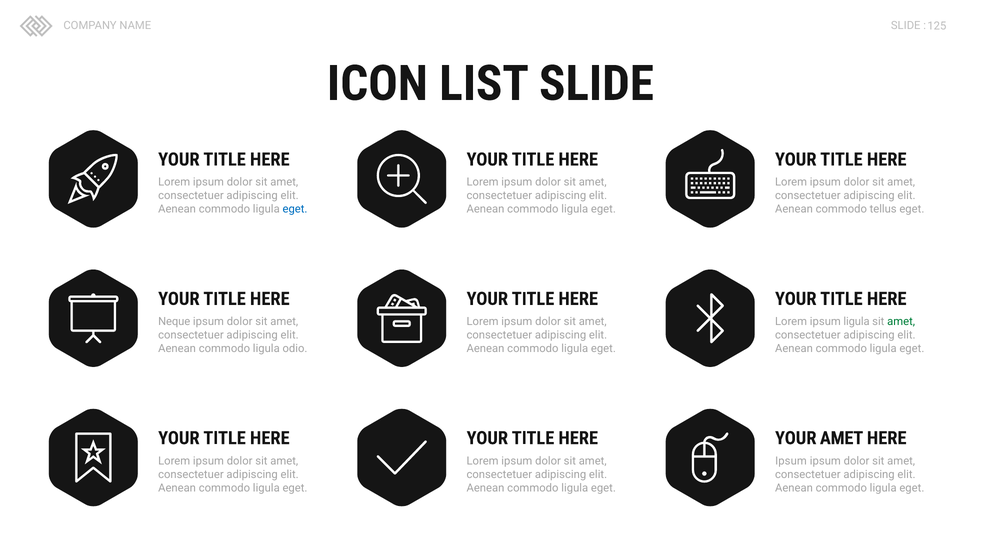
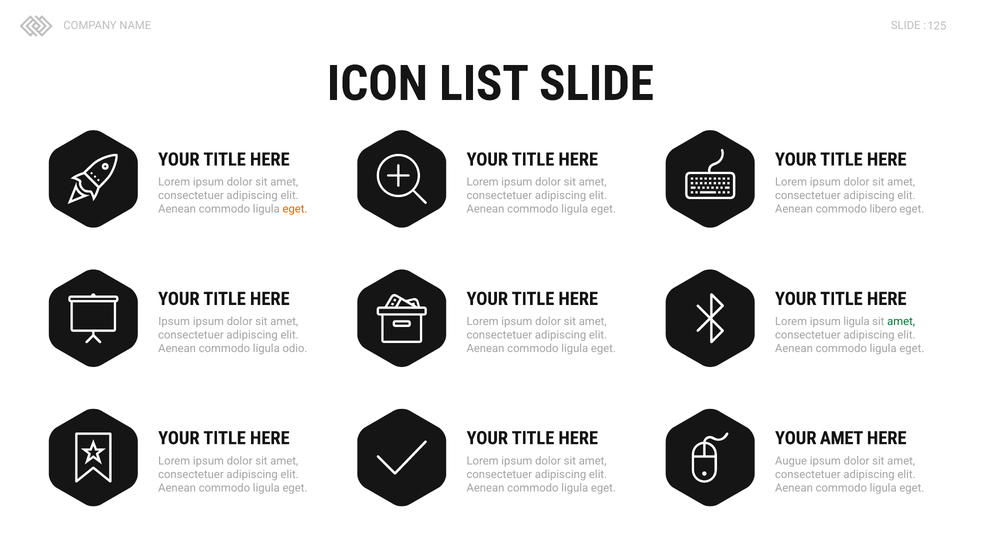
eget at (295, 209) colour: blue -> orange
tellus: tellus -> libero
Neque at (174, 321): Neque -> Ipsum
Ipsum at (791, 461): Ipsum -> Augue
